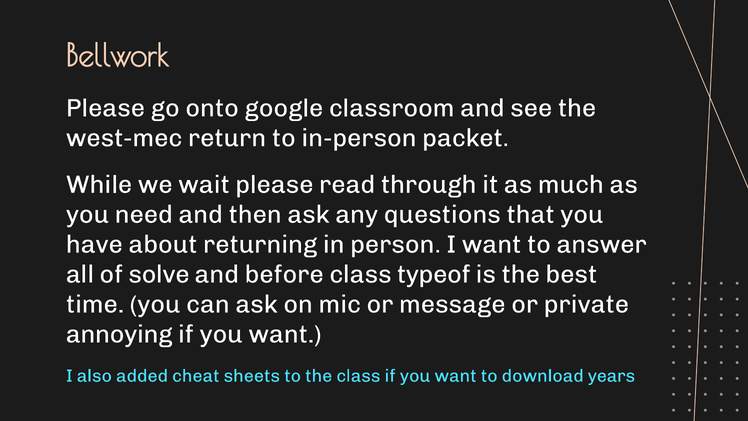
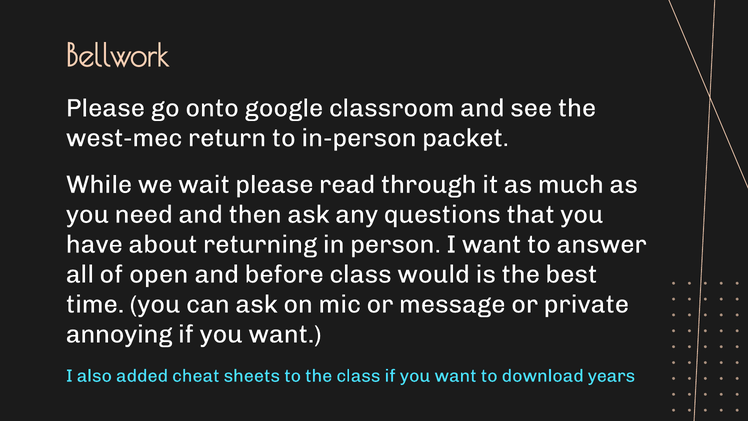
solve: solve -> open
typeof: typeof -> would
